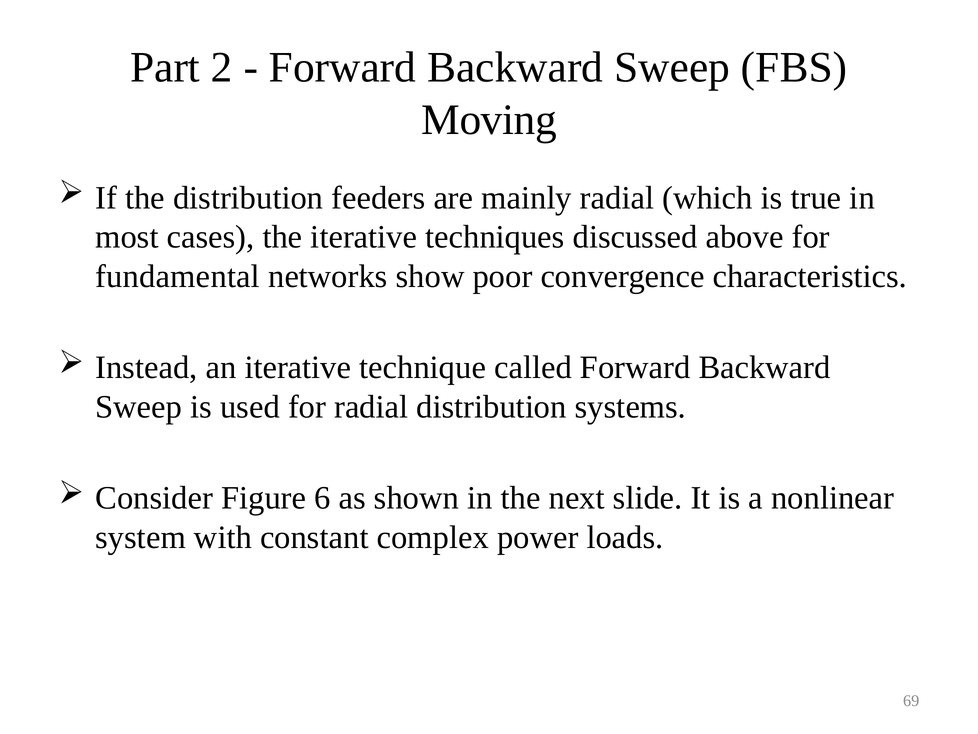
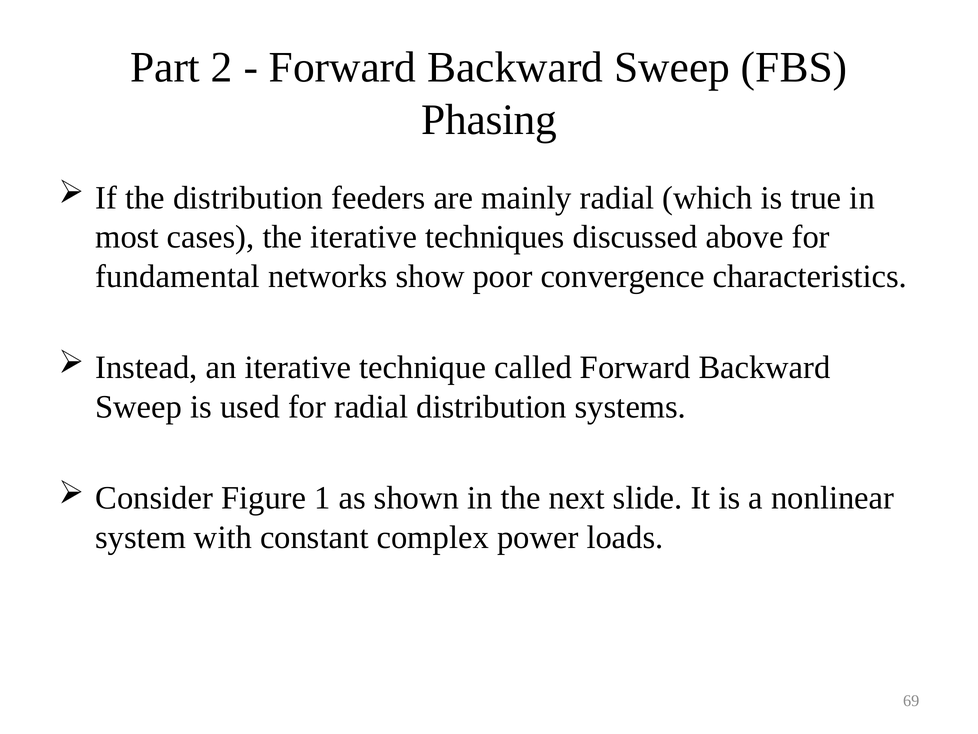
Moving: Moving -> Phasing
6: 6 -> 1
